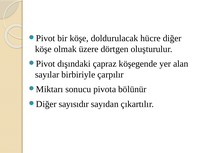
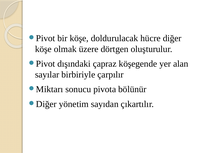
sayısıdır: sayısıdır -> yönetim
